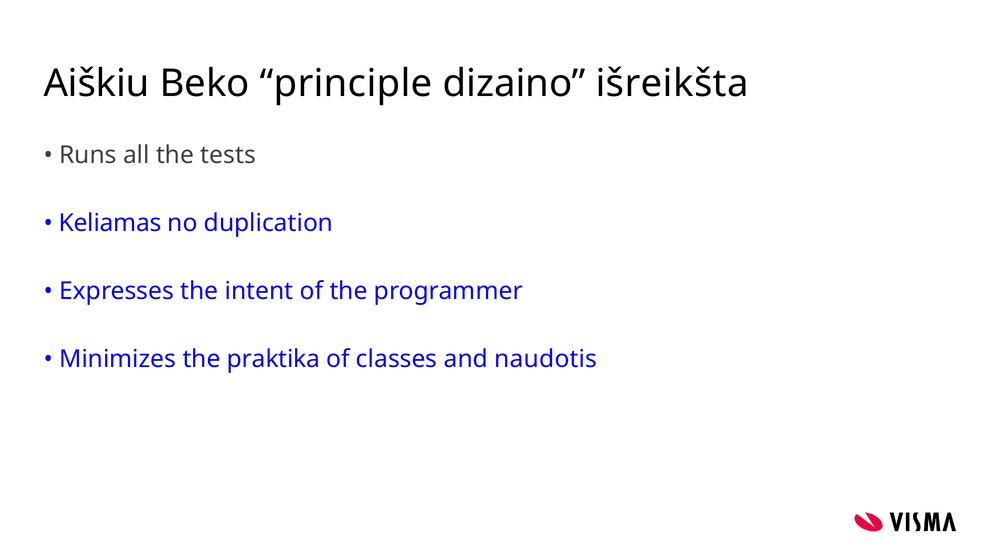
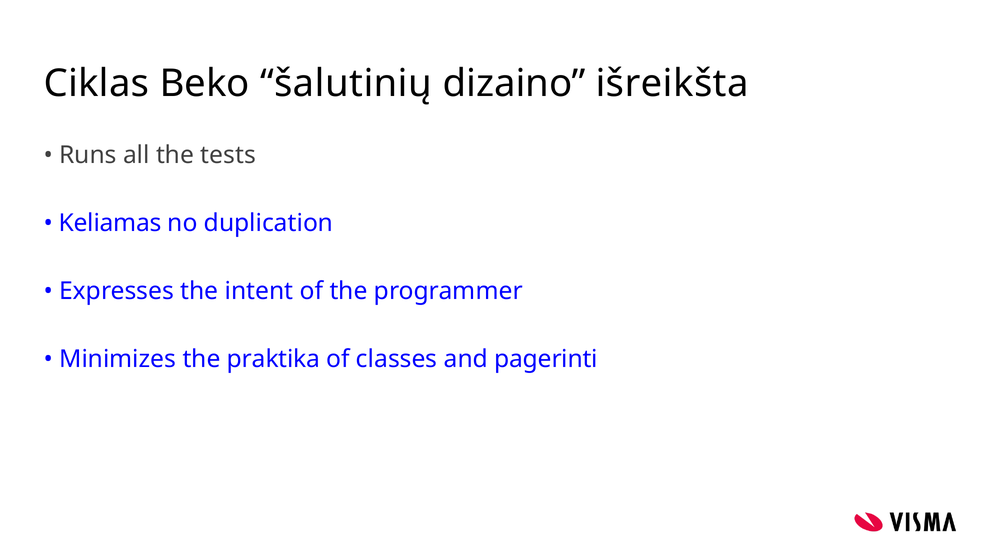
Aiškiu: Aiškiu -> Ciklas
principle: principle -> šalutinių
naudotis: naudotis -> pagerinti
